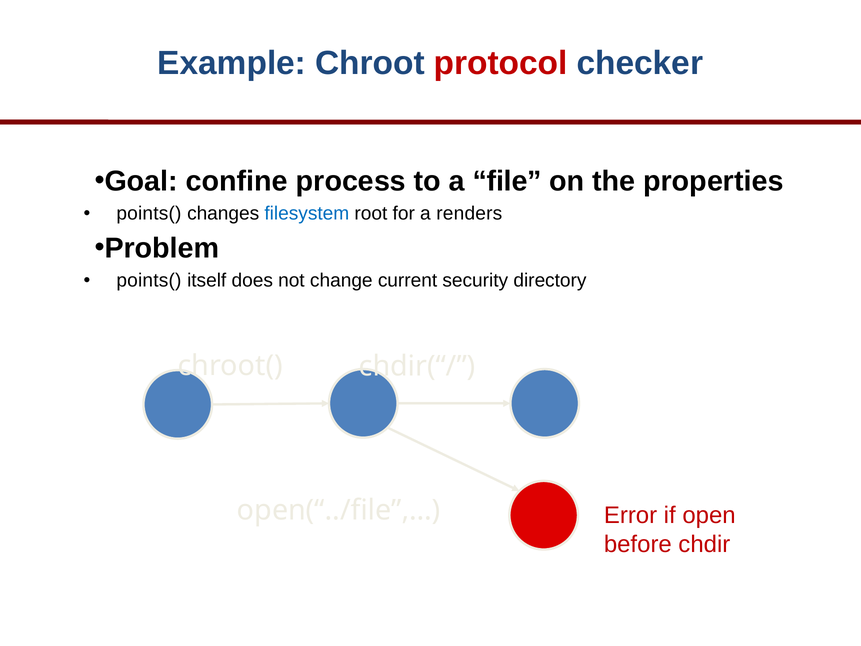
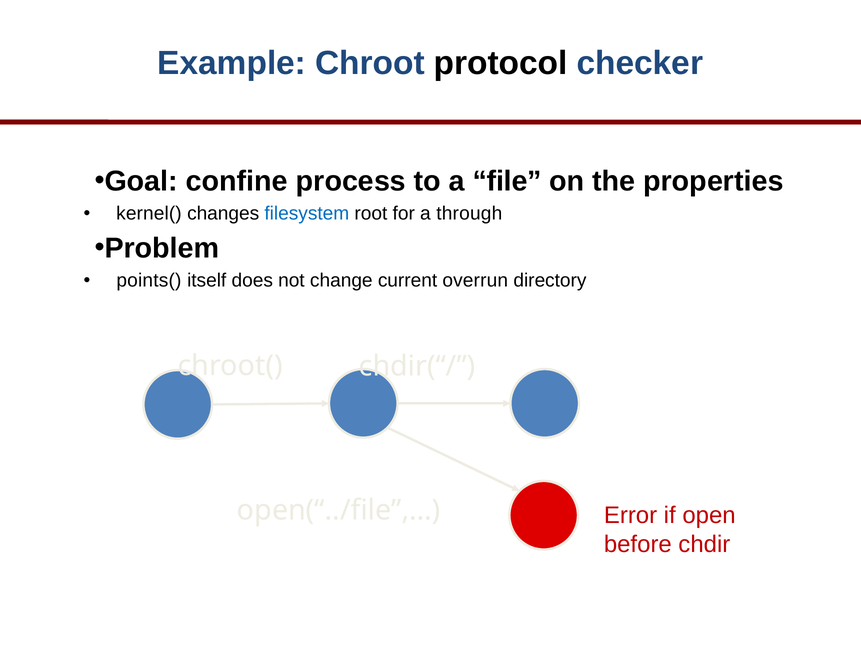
protocol colour: red -> black
points( at (149, 213): points( -> kernel(
renders: renders -> through
security: security -> overrun
